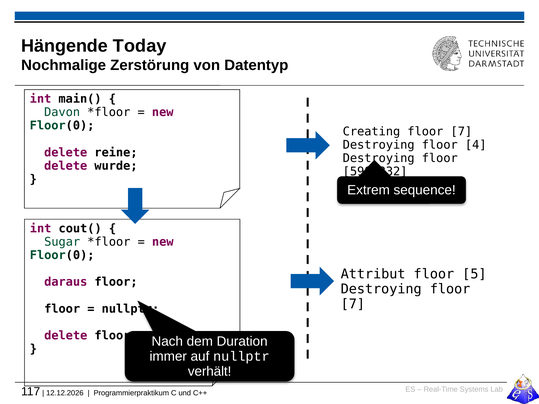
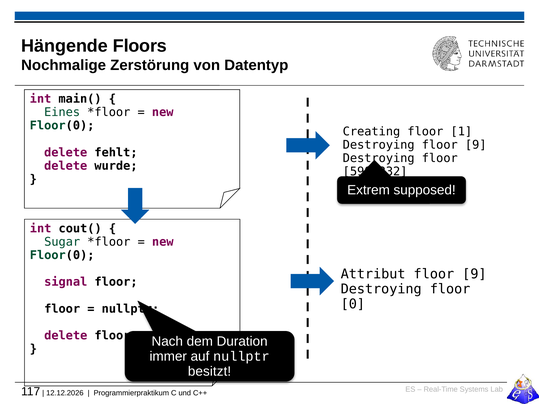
Today: Today -> Floors
Davon: Davon -> Eines
Creating floor 7: 7 -> 1
Destroying floor 4: 4 -> 9
reine: reine -> fehlt
sequence: sequence -> supposed
5 at (474, 274): 5 -> 9
daraus: daraus -> signal
7 at (353, 304): 7 -> 0
verhält: verhält -> besitzt
